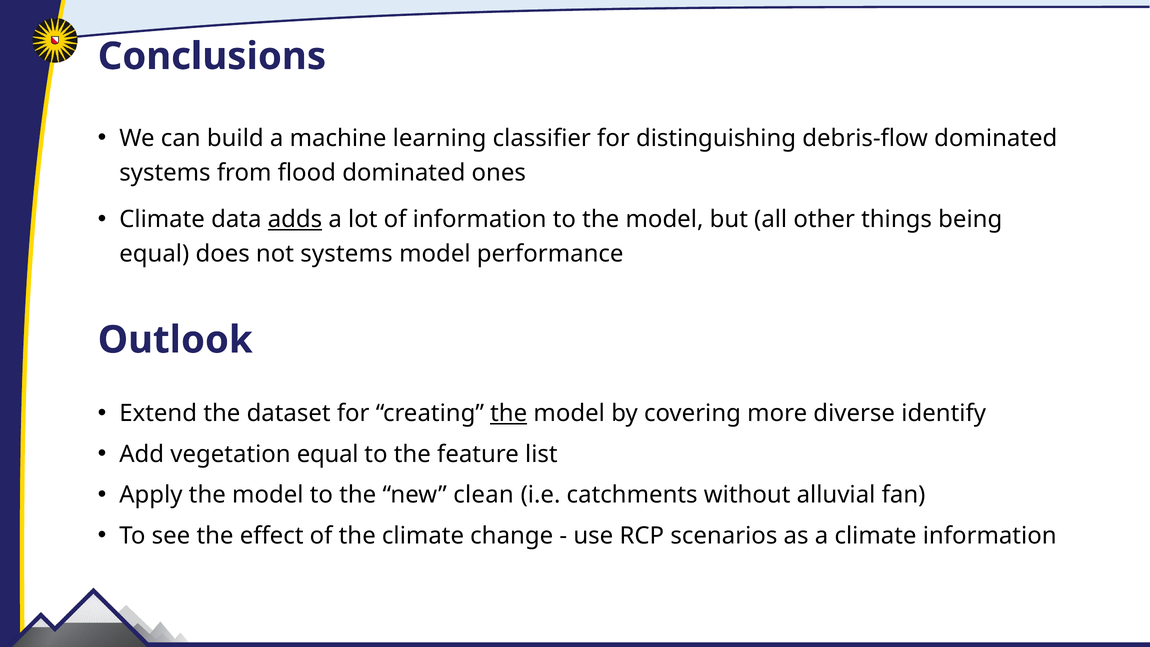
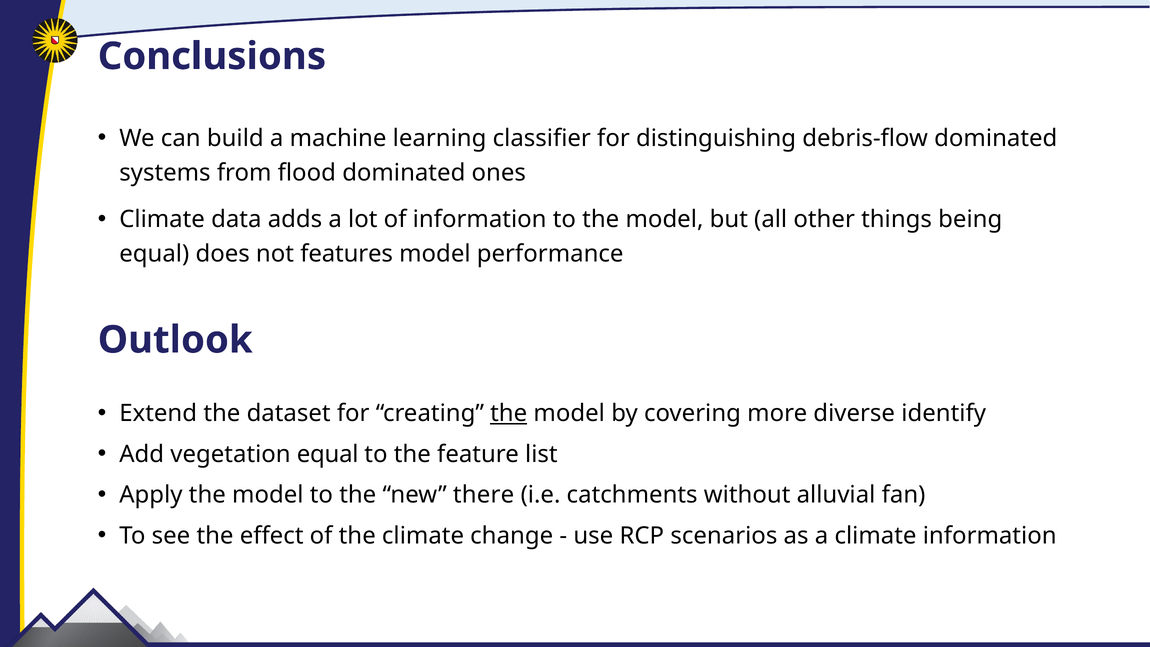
adds underline: present -> none
not systems: systems -> features
clean: clean -> there
